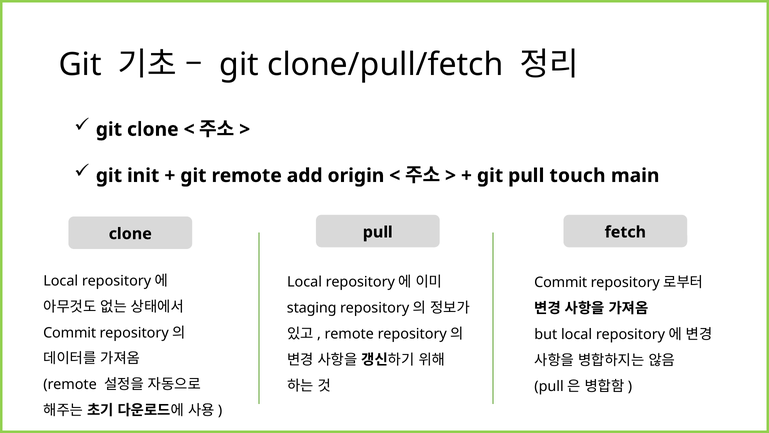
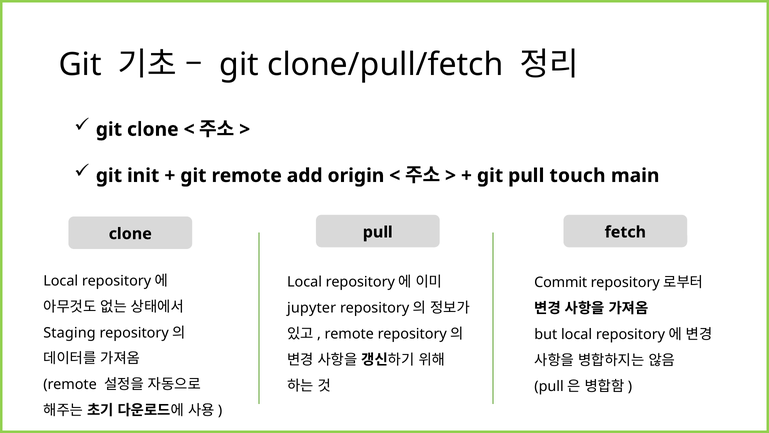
staging: staging -> jupyter
Commit at (70, 332): Commit -> Staging
